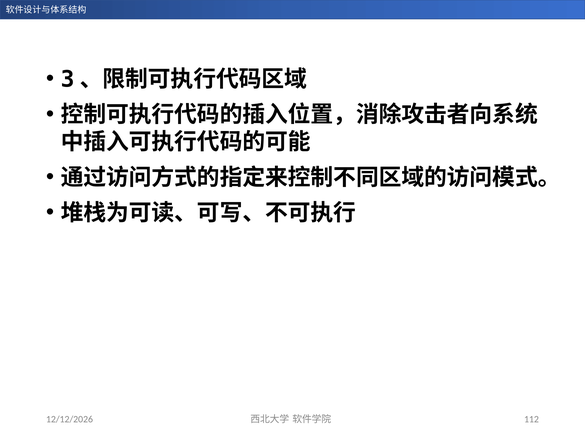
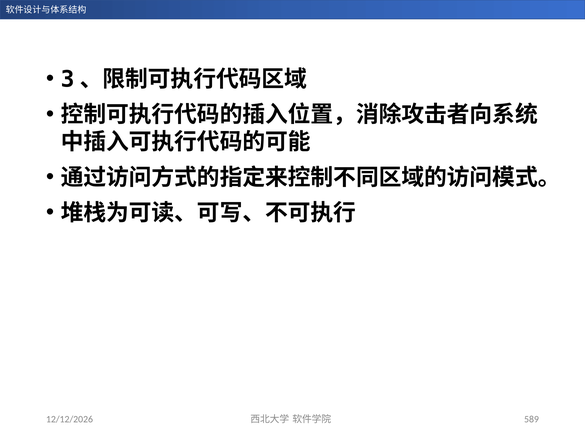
112: 112 -> 589
